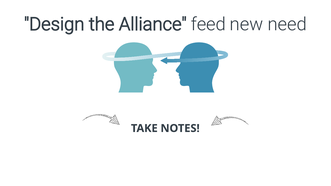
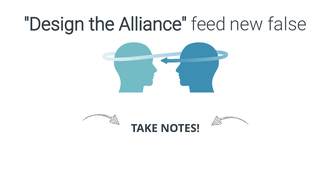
need: need -> false
